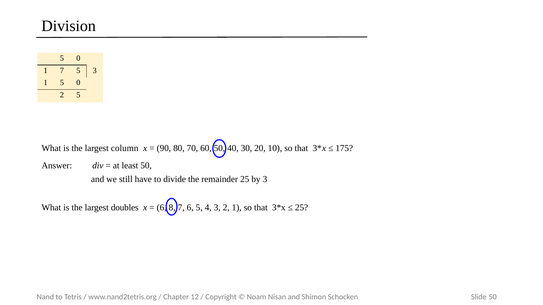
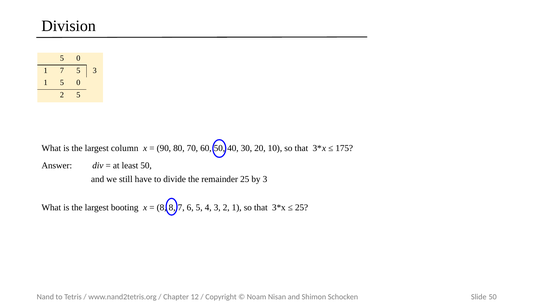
doubles: doubles -> booting
6 at (162, 208): 6 -> 8
